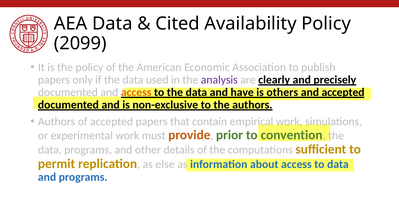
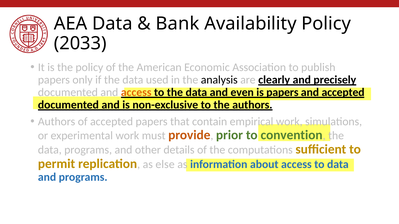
Cited: Cited -> Bank
2099: 2099 -> 2033
analysis colour: purple -> black
have: have -> even
is others: others -> papers
